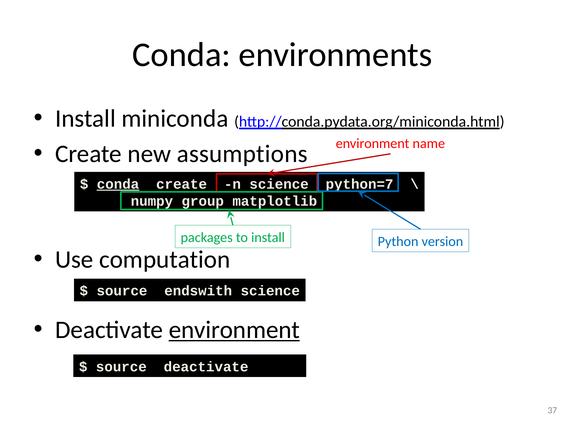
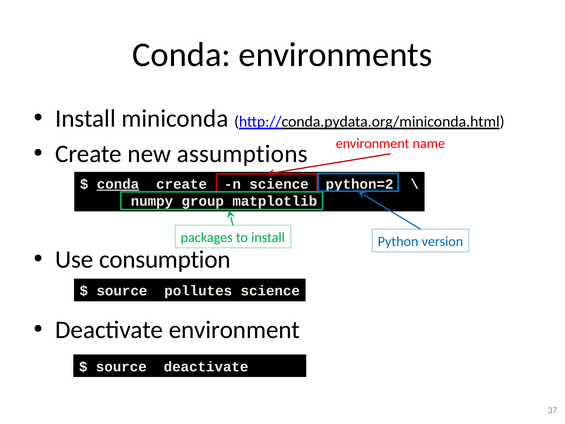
python=7: python=7 -> python=2
computation: computation -> consumption
endswith: endswith -> pollutes
environment at (234, 330) underline: present -> none
